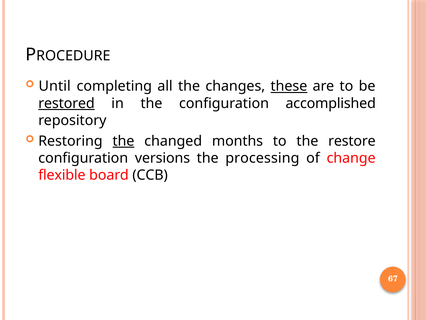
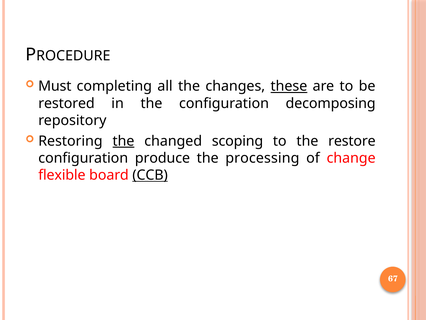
Until: Until -> Must
restored underline: present -> none
accomplished: accomplished -> decomposing
months: months -> scoping
versions: versions -> produce
CCB underline: none -> present
